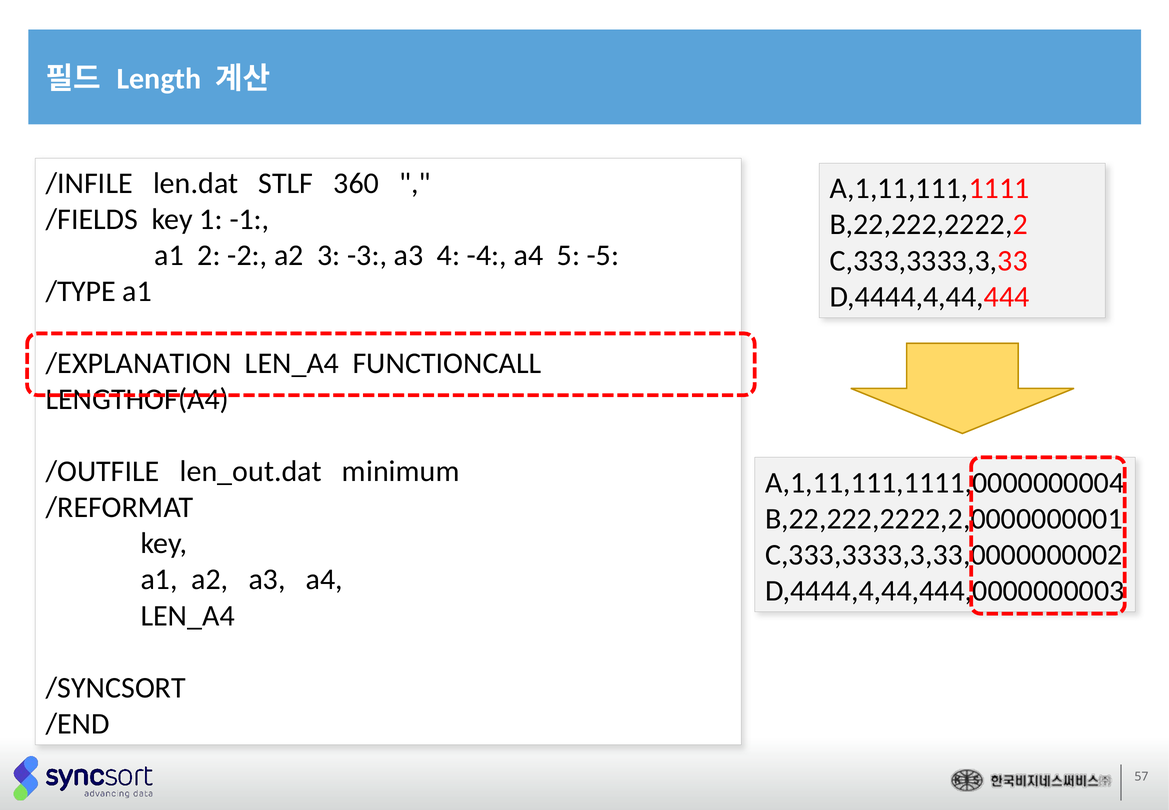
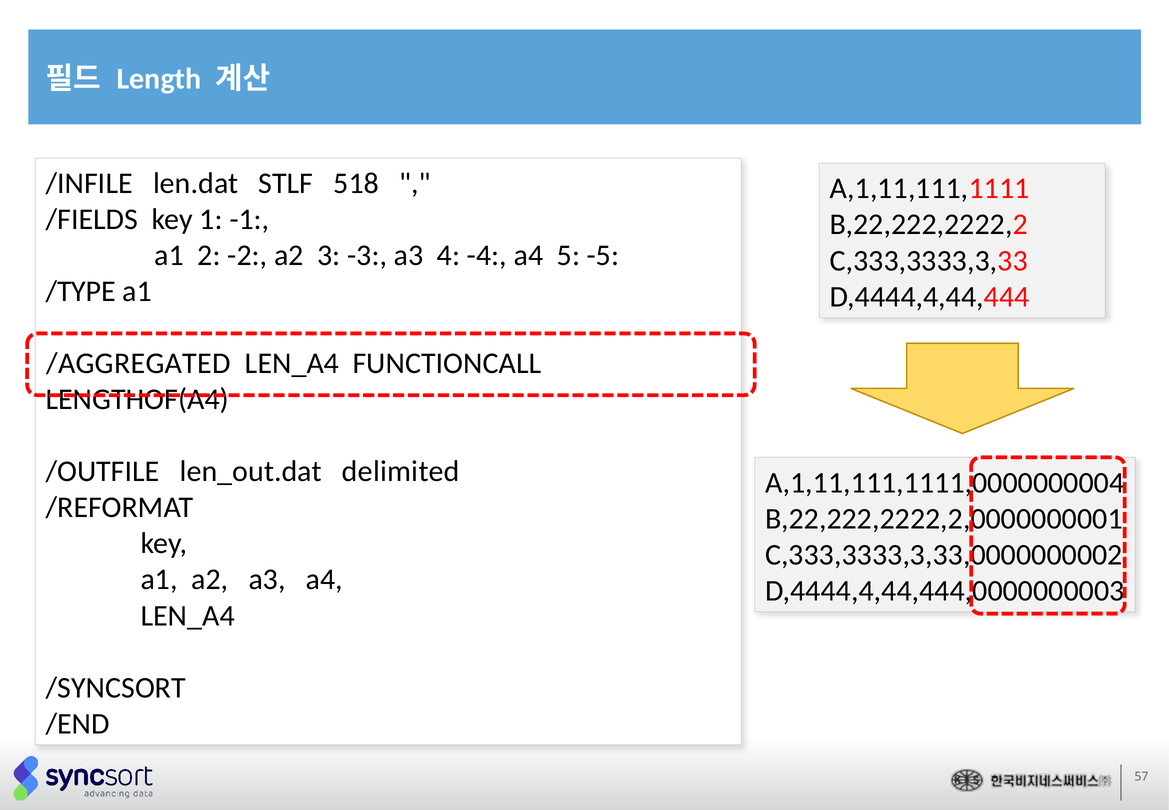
360: 360 -> 518
/EXPLANATION: /EXPLANATION -> /AGGREGATED
minimum: minimum -> delimited
